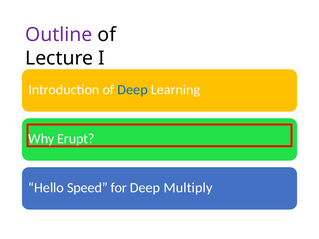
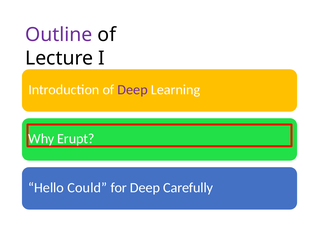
Deep at (133, 90) colour: blue -> purple
Speed: Speed -> Could
Multiply: Multiply -> Carefully
